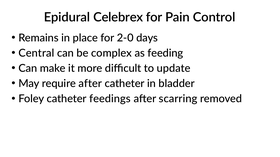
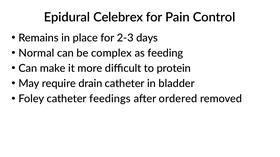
2-0: 2-0 -> 2-3
Central: Central -> Normal
update: update -> protein
require after: after -> drain
scarring: scarring -> ordered
